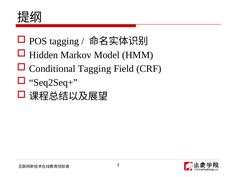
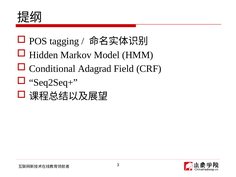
Conditional Tagging: Tagging -> Adagrad
